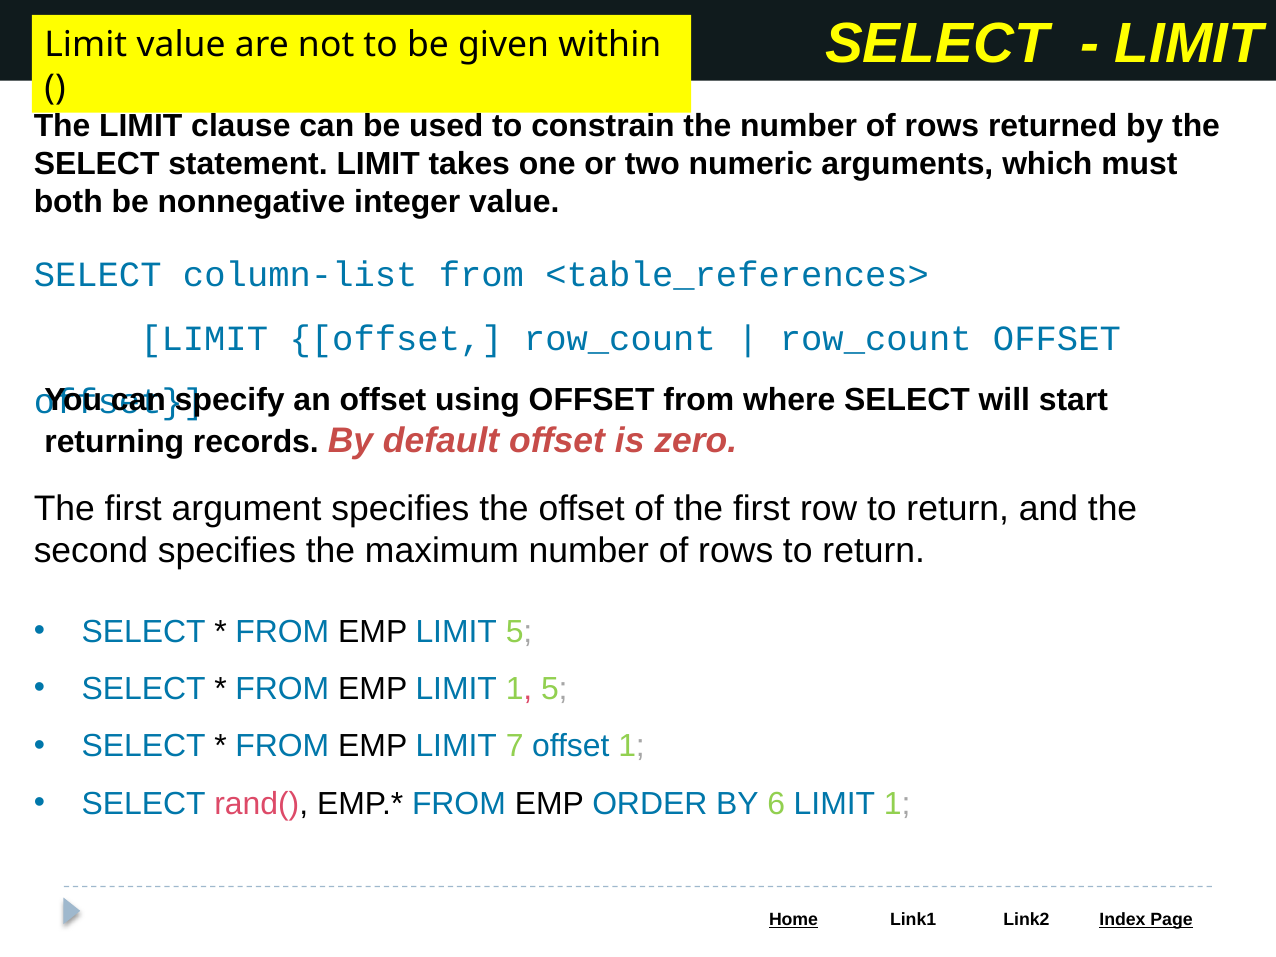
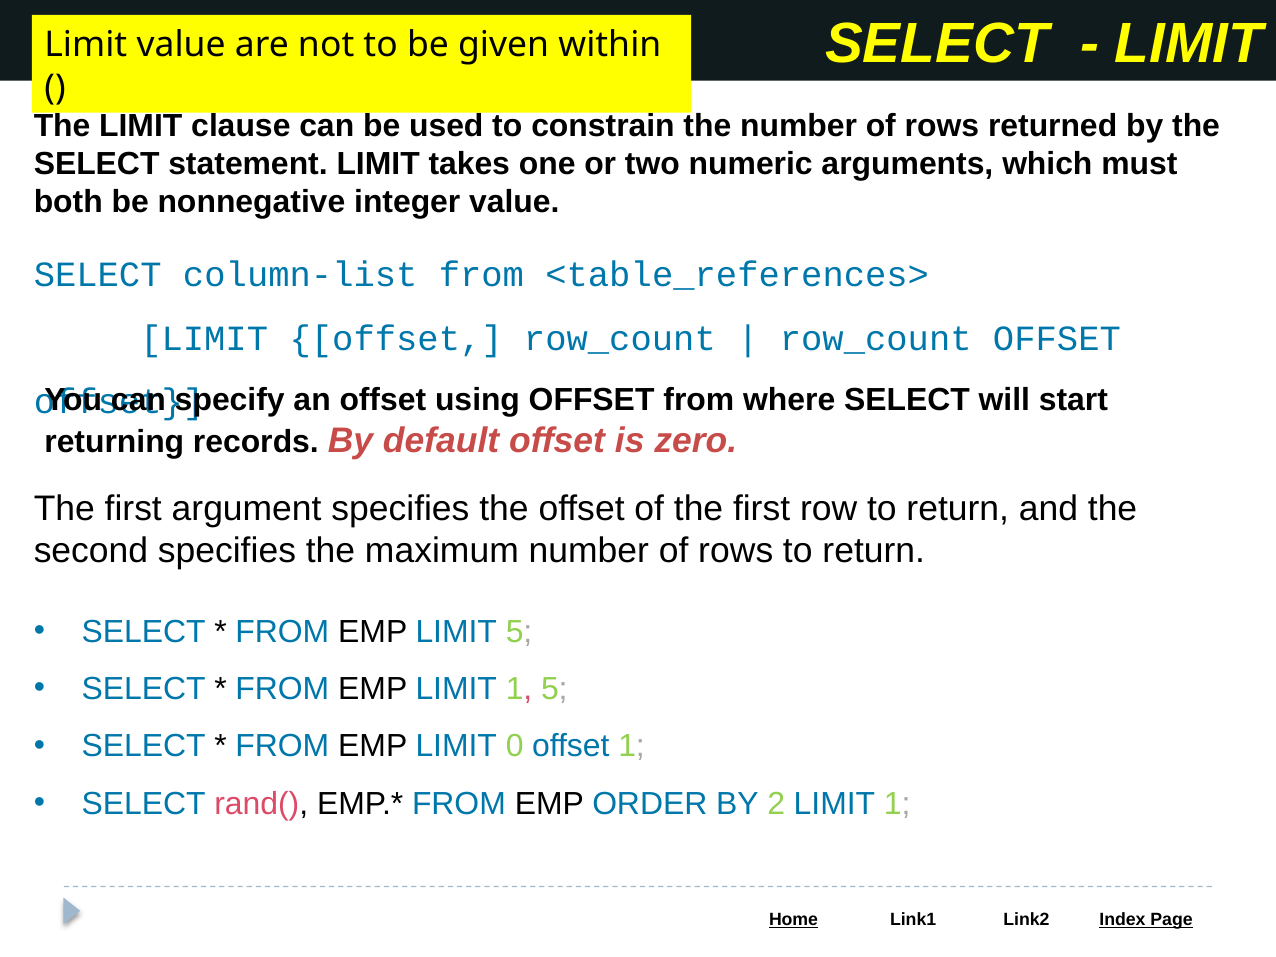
7: 7 -> 0
6: 6 -> 2
